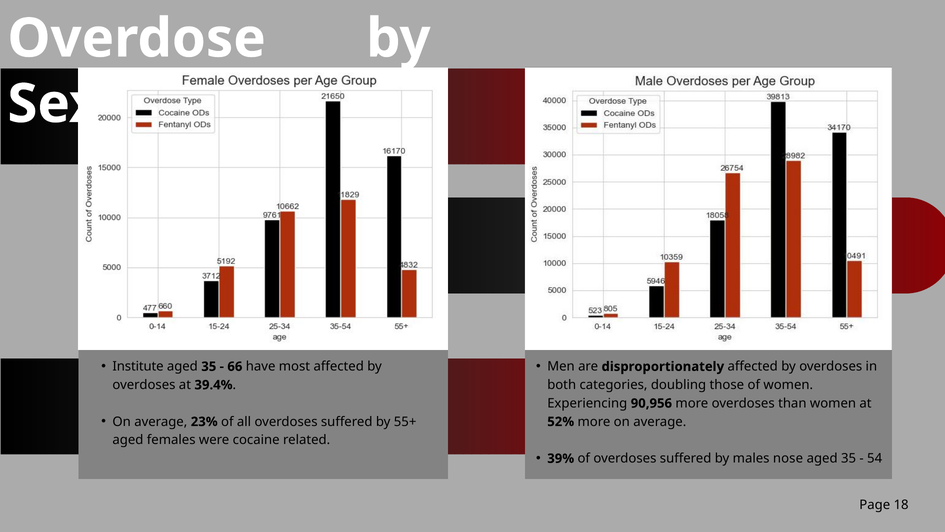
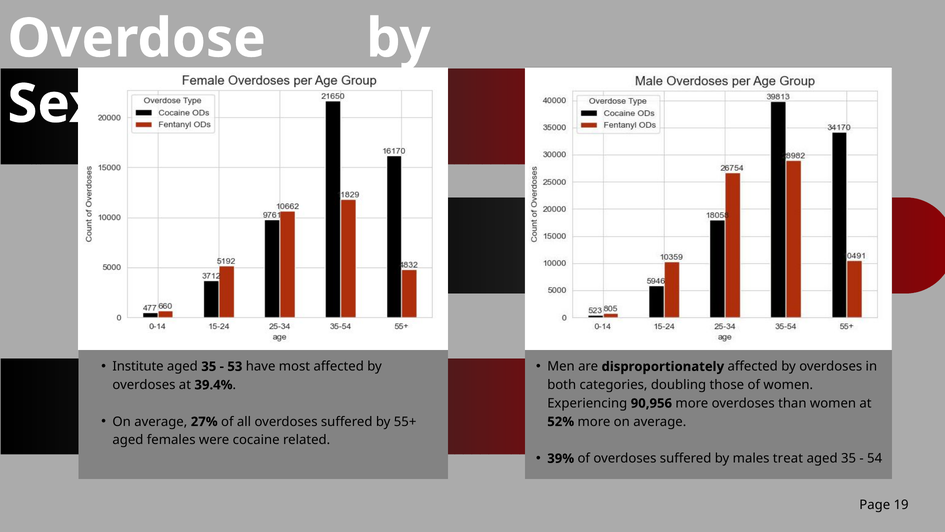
66: 66 -> 53
23%: 23% -> 27%
nose: nose -> treat
18: 18 -> 19
